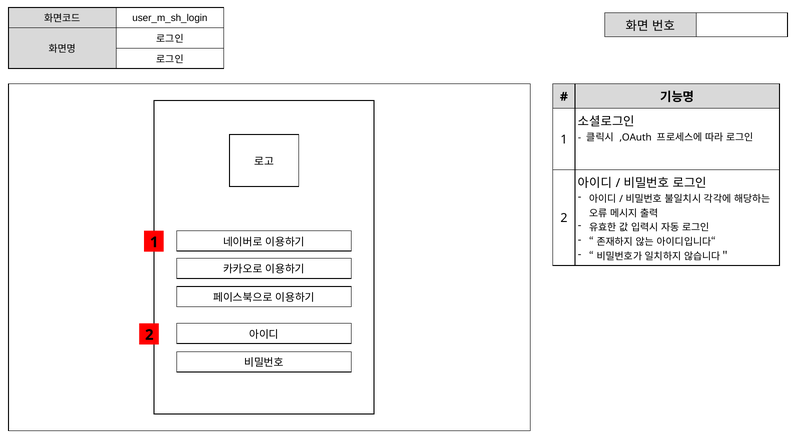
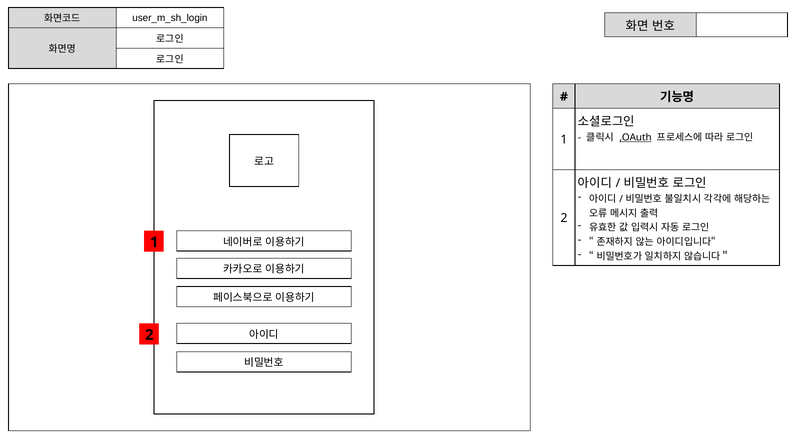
,OAuth underline: none -> present
